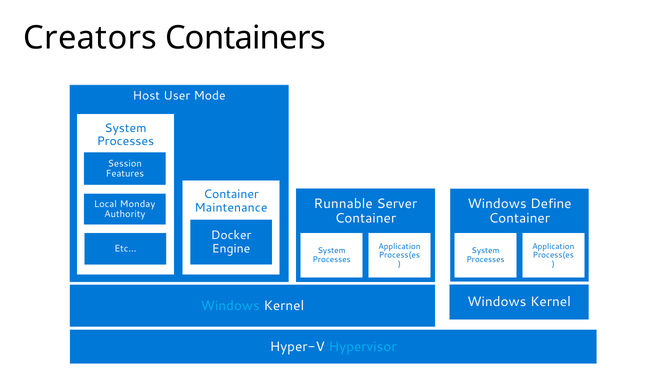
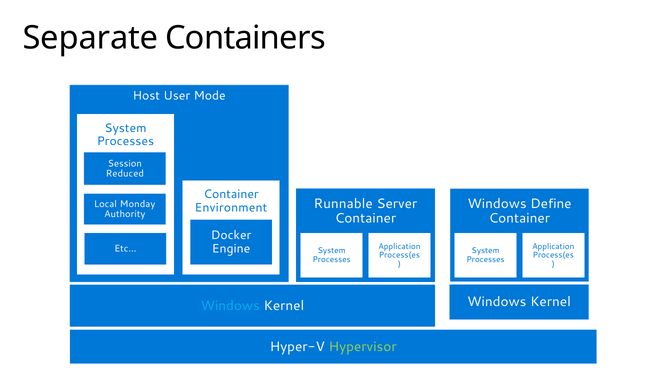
Creators: Creators -> Separate
Features: Features -> Reduced
Maintenance: Maintenance -> Environment
Hypervisor colour: light blue -> light green
